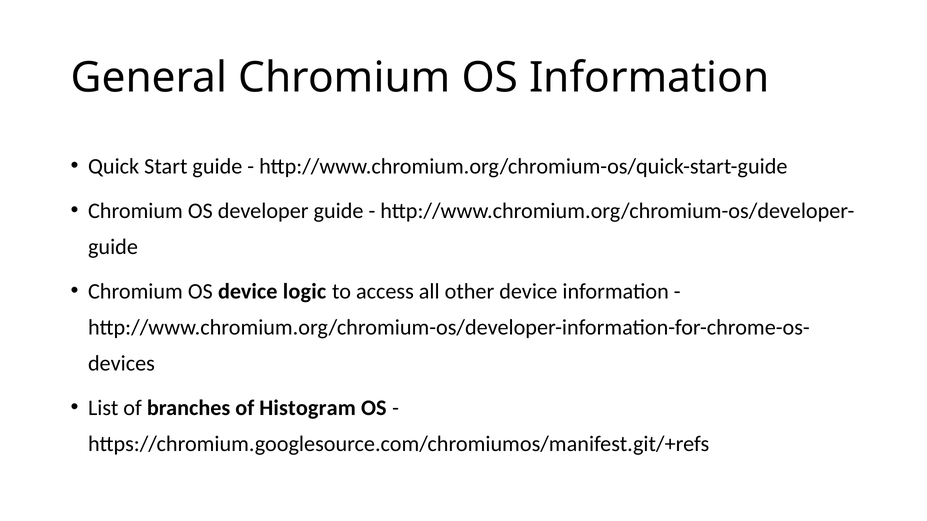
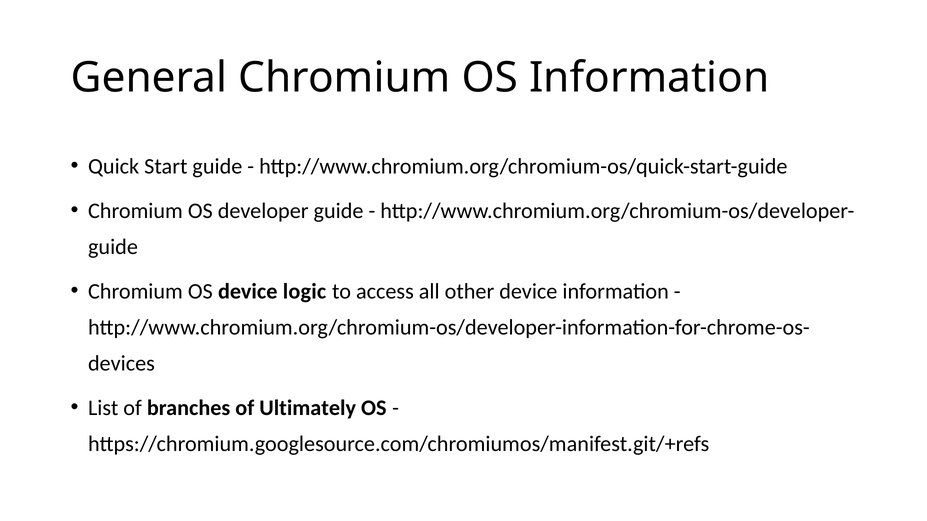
Histogram: Histogram -> Ultimately
